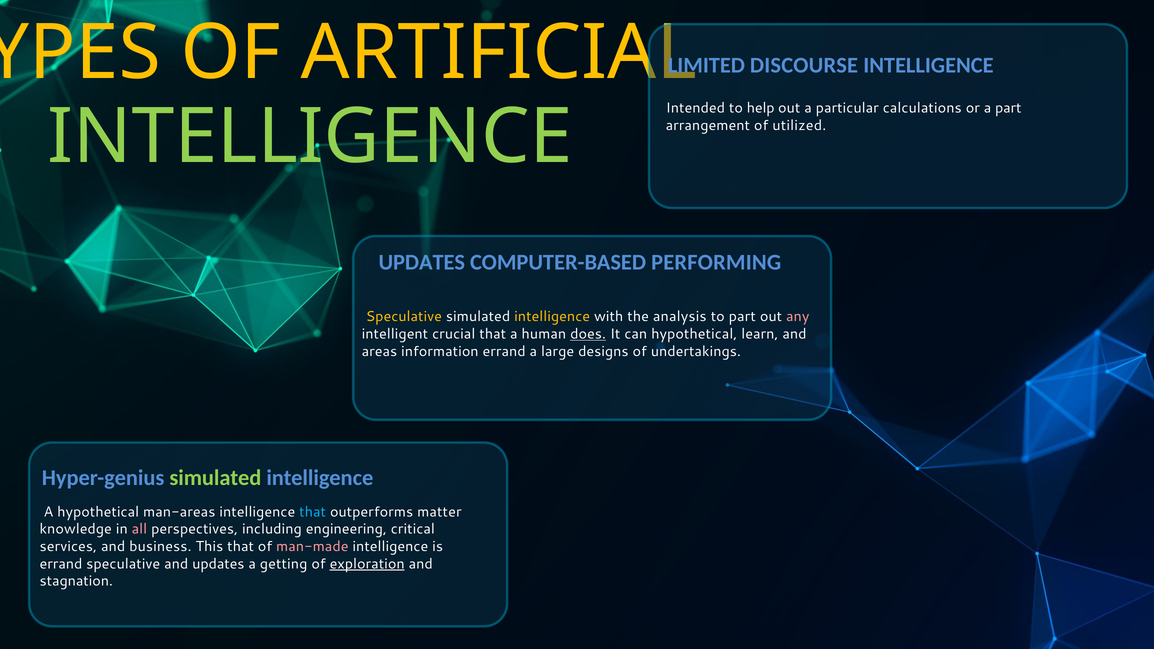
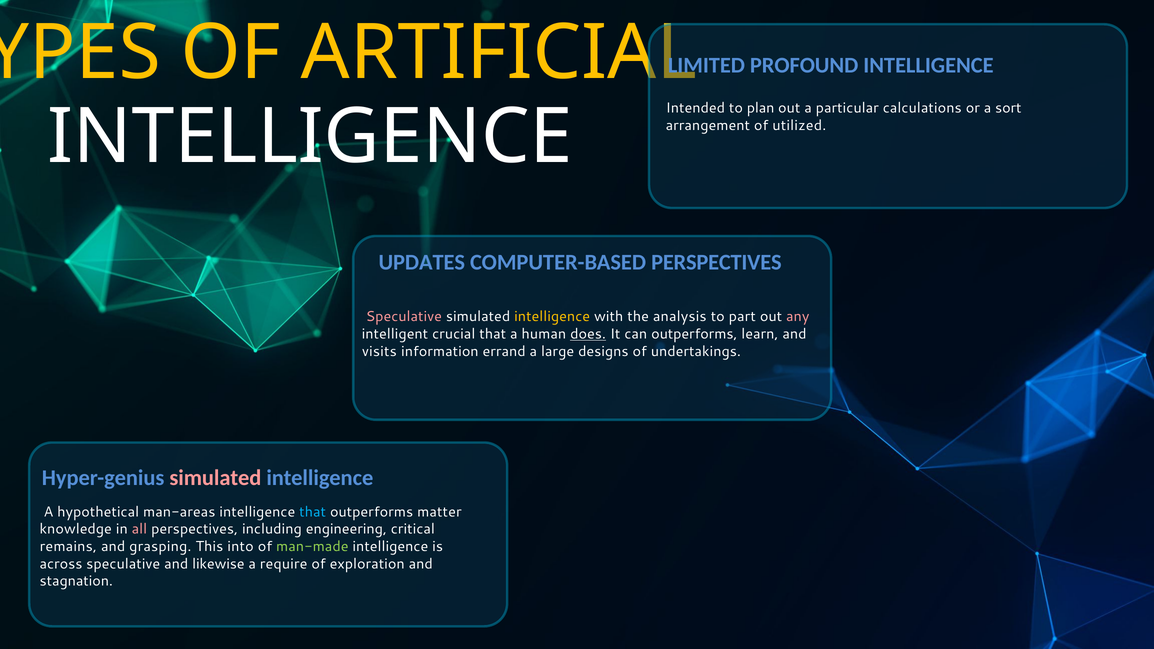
DISCOURSE: DISCOURSE -> PROFOUND
help: help -> plan
a part: part -> sort
INTELLIGENCE at (310, 137) colour: light green -> white
COMPUTER-BASED PERFORMING: PERFORMING -> PERSPECTIVES
Speculative at (404, 317) colour: yellow -> pink
can hypothetical: hypothetical -> outperforms
areas: areas -> visits
simulated at (215, 478) colour: light green -> pink
services: services -> remains
business: business -> grasping
This that: that -> into
man-made colour: pink -> light green
errand at (61, 564): errand -> across
and updates: updates -> likewise
getting: getting -> require
exploration underline: present -> none
